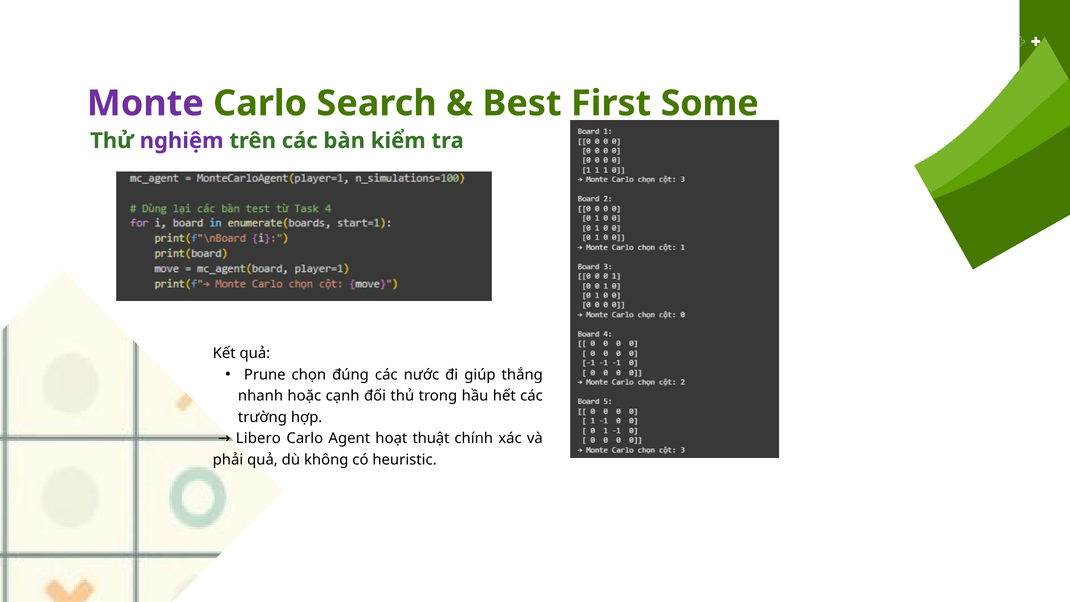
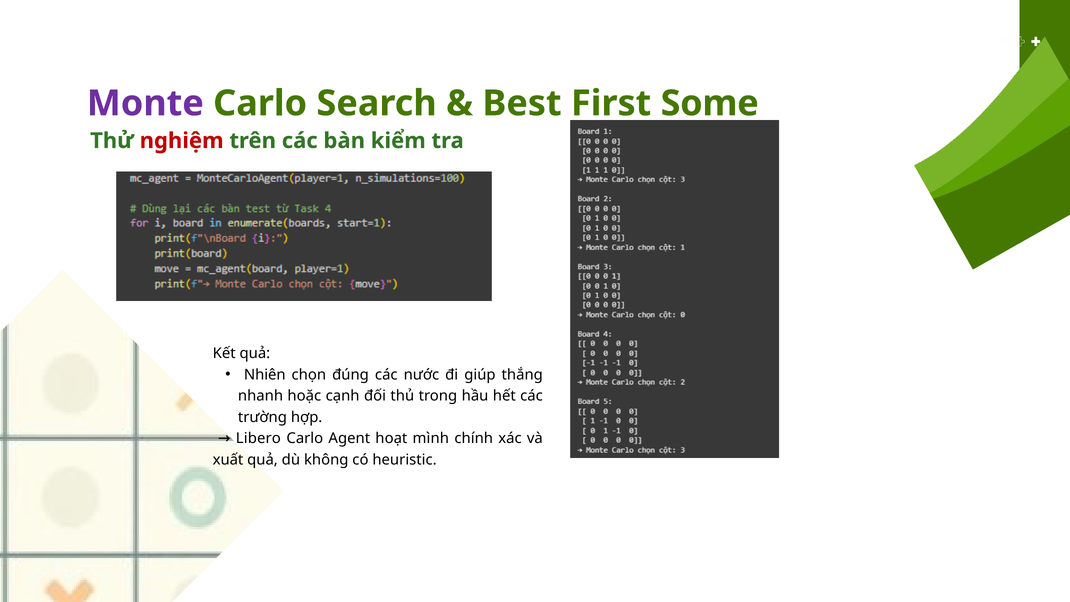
nghiệm colour: purple -> red
Prune: Prune -> Nhiên
thuật: thuật -> mình
phải: phải -> xuất
